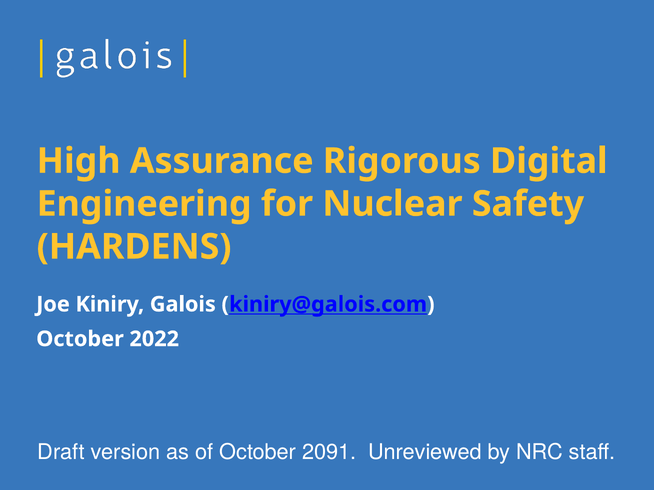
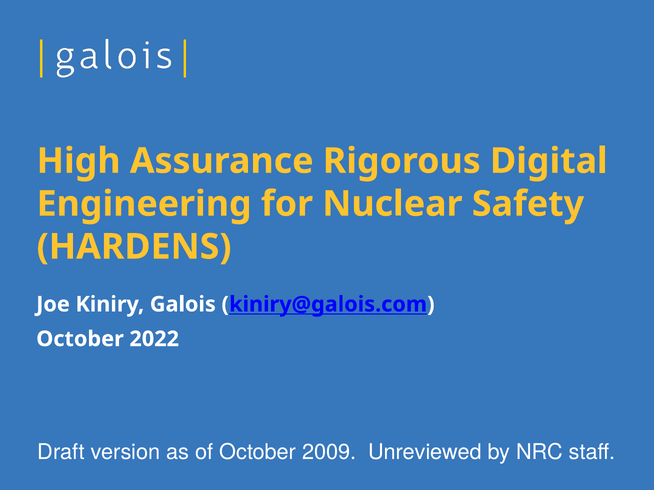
2091: 2091 -> 2009
